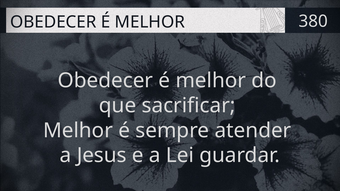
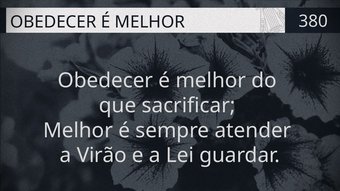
Jesus: Jesus -> Virão
